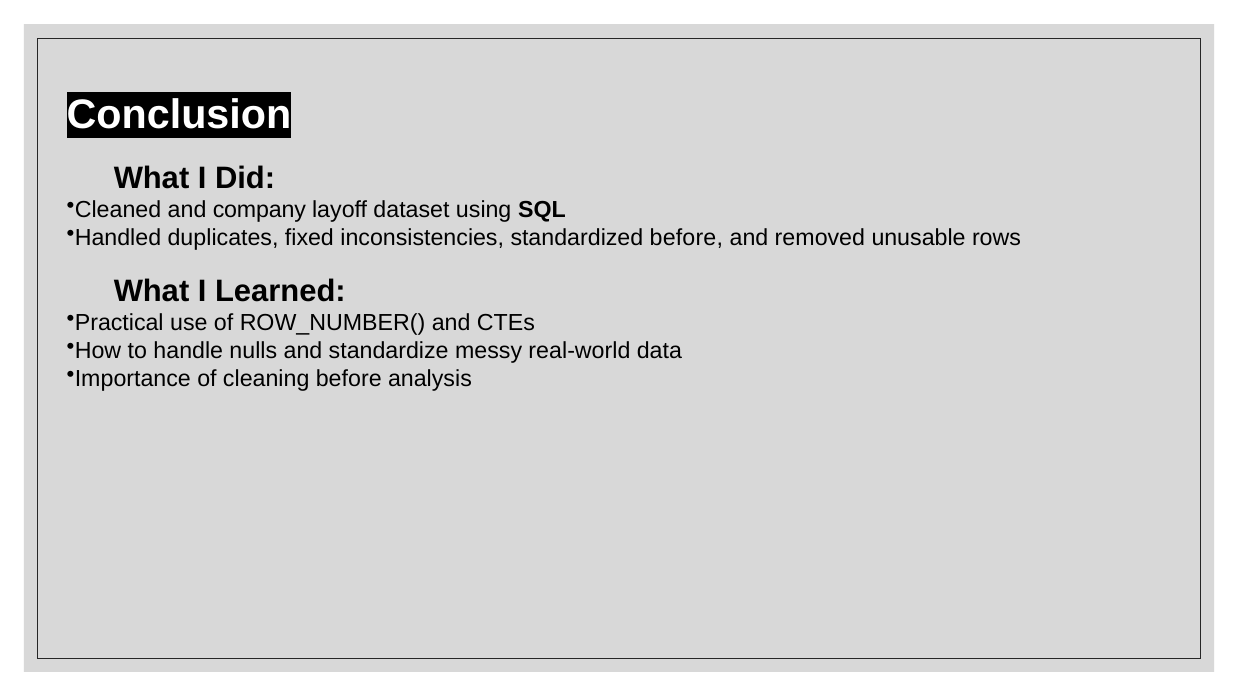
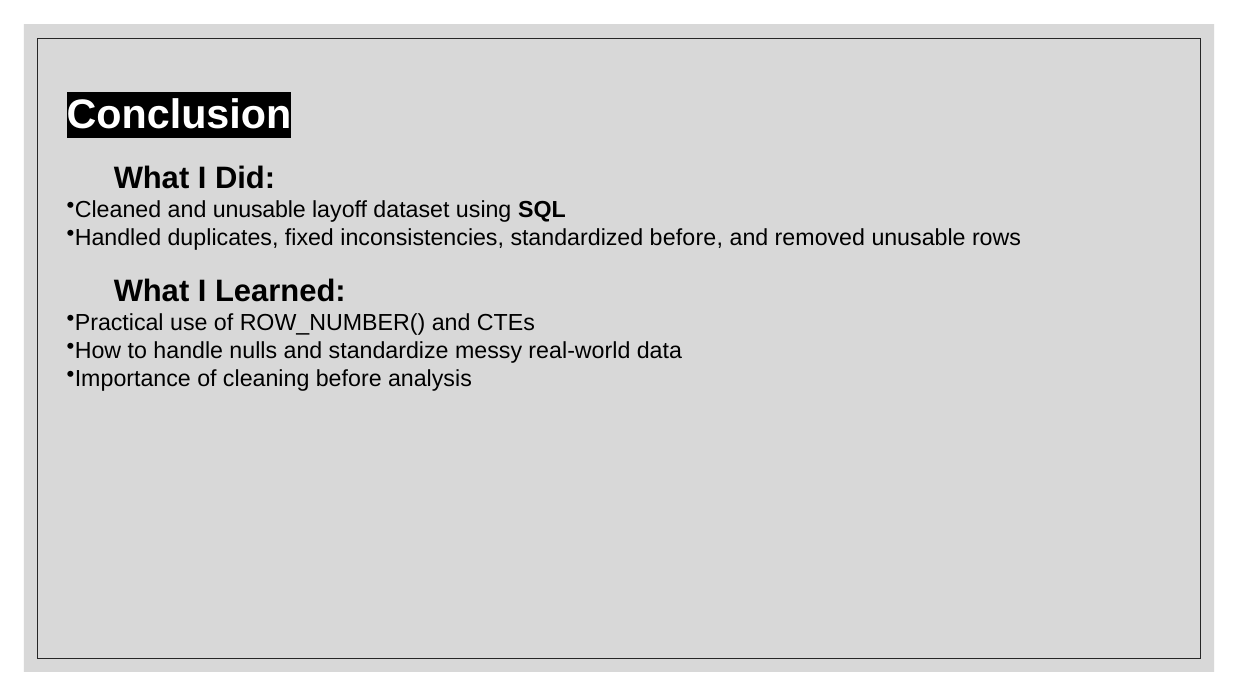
and company: company -> unusable
